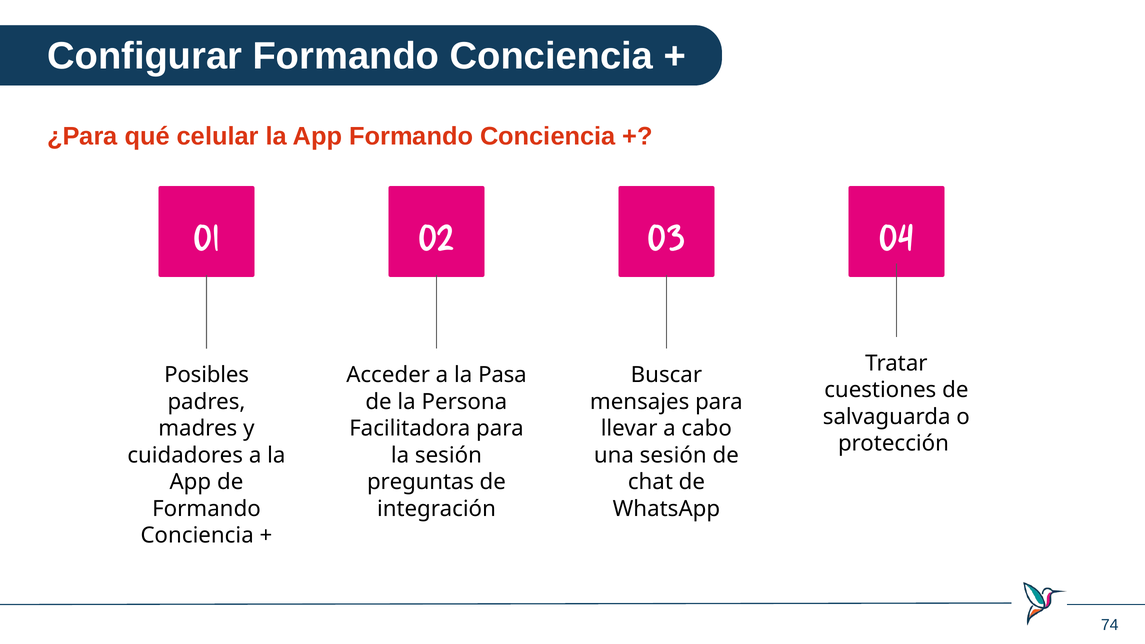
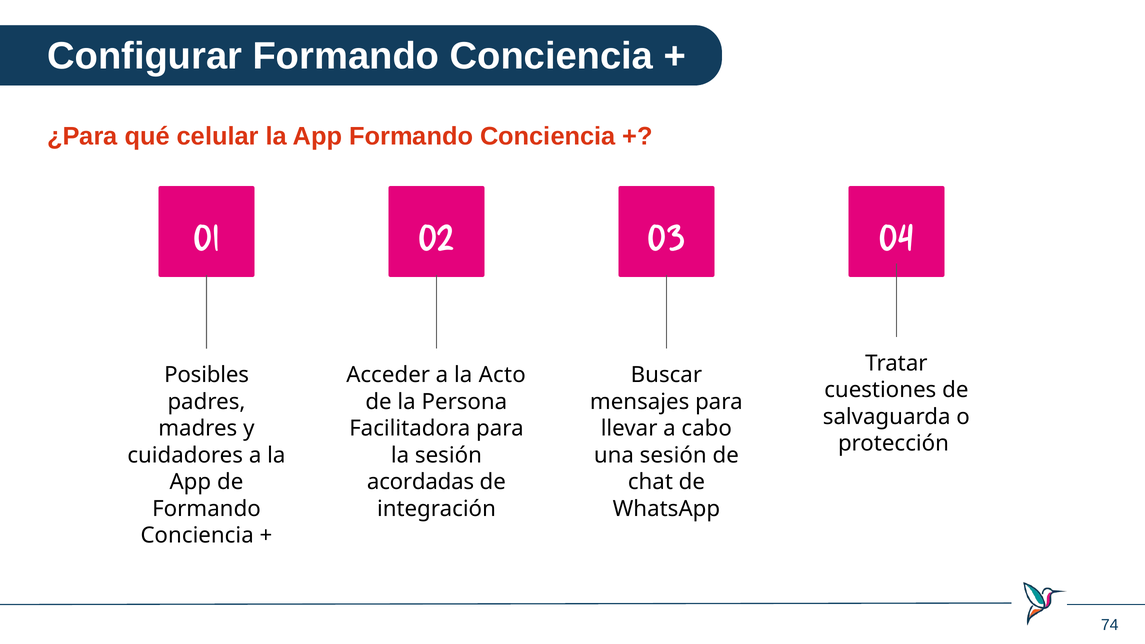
Pasa: Pasa -> Acto
preguntas: preguntas -> acordadas
